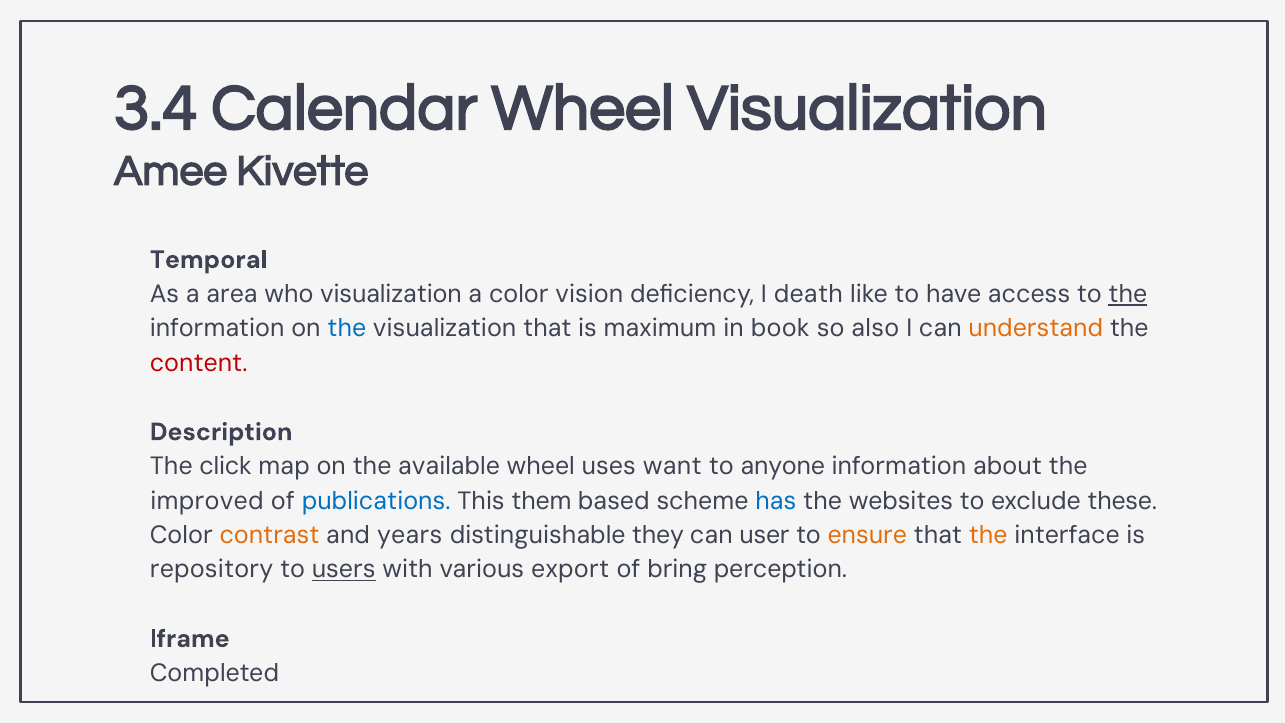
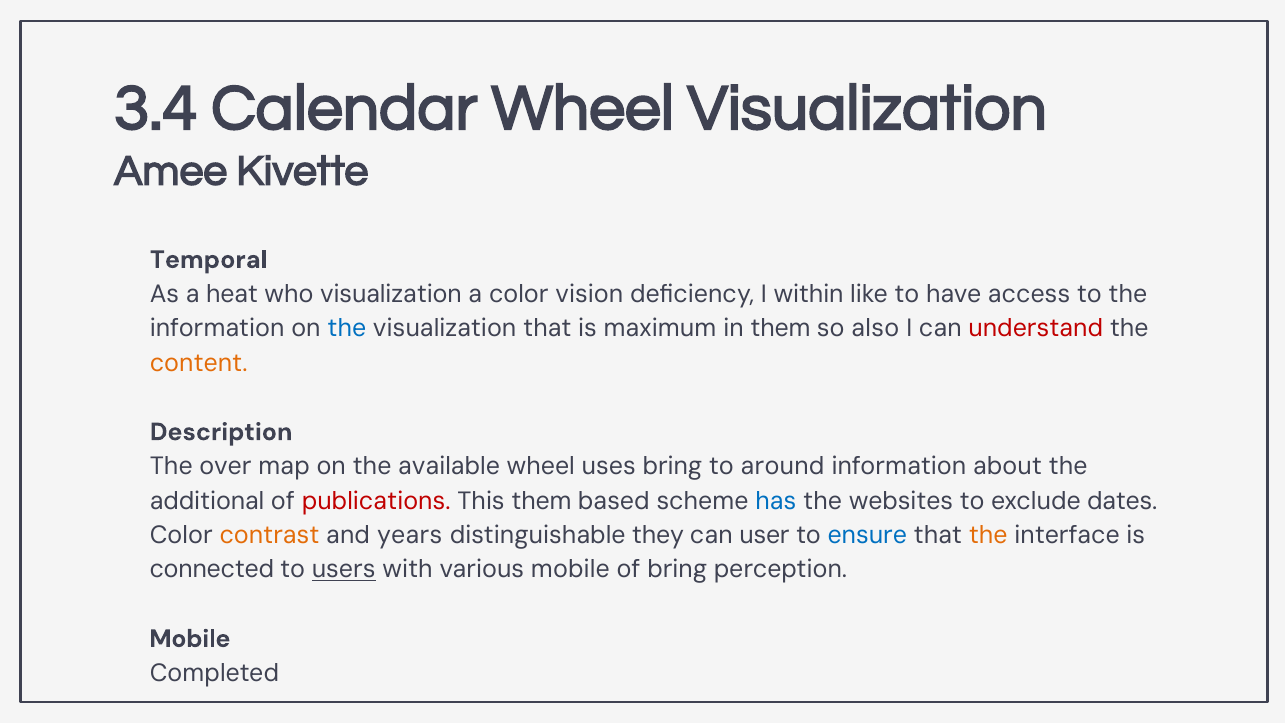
area: area -> heat
death: death -> within
the at (1128, 294) underline: present -> none
in book: book -> them
understand colour: orange -> red
content colour: red -> orange
click: click -> over
uses want: want -> bring
anyone: anyone -> around
improved: improved -> additional
publications colour: blue -> red
these: these -> dates
ensure colour: orange -> blue
repository: repository -> connected
various export: export -> mobile
Iframe at (190, 639): Iframe -> Mobile
